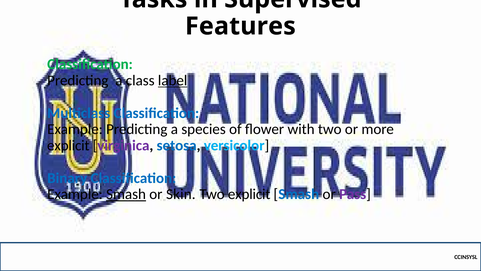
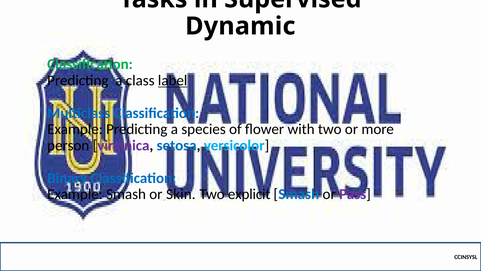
Features: Features -> Dynamic
explicit at (68, 145): explicit -> person
Smash at (126, 194) underline: present -> none
